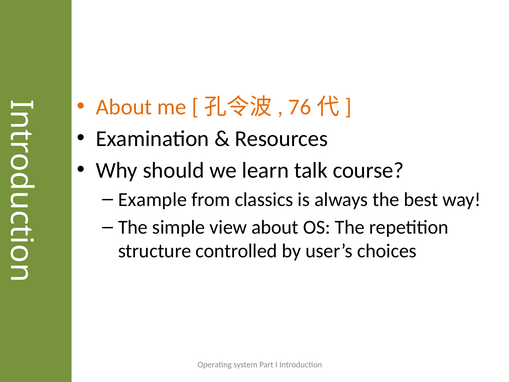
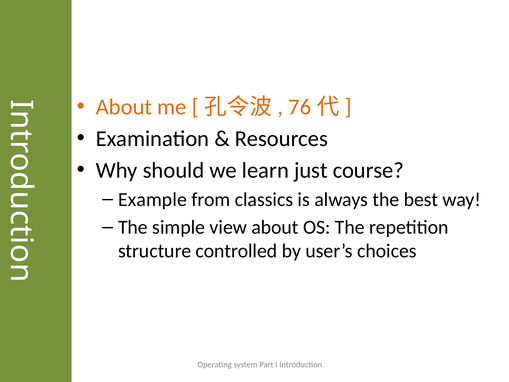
talk: talk -> just
